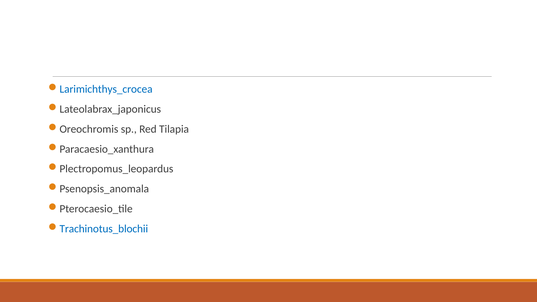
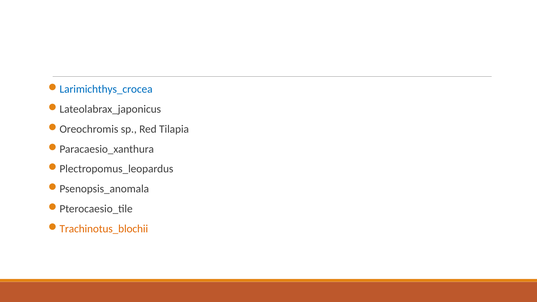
Trachinotus_blochii colour: blue -> orange
